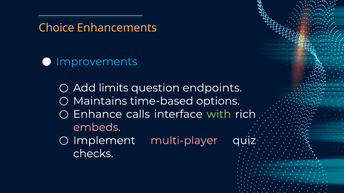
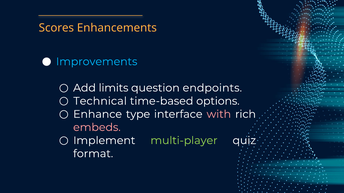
Choice: Choice -> Scores
Maintains: Maintains -> Technical
calls: calls -> type
with colour: light green -> pink
multi-player colour: pink -> light green
checks: checks -> format
